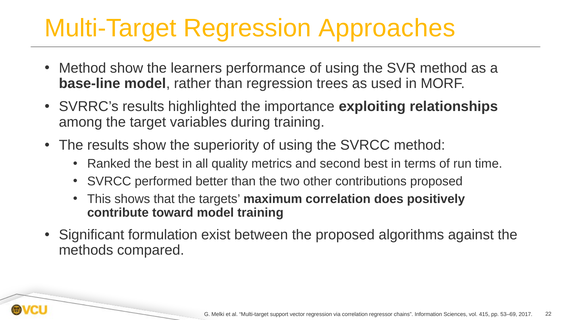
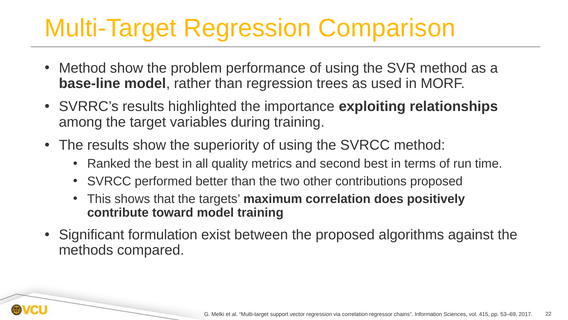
Approaches: Approaches -> Comparison
learners: learners -> problem
